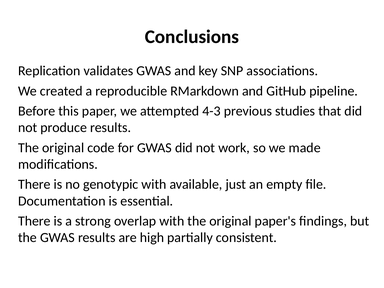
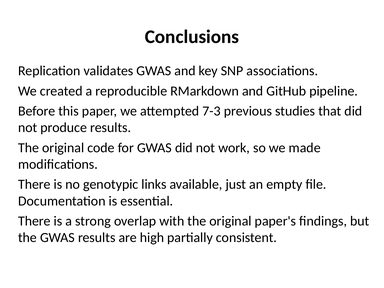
4-3: 4-3 -> 7-3
genotypic with: with -> links
